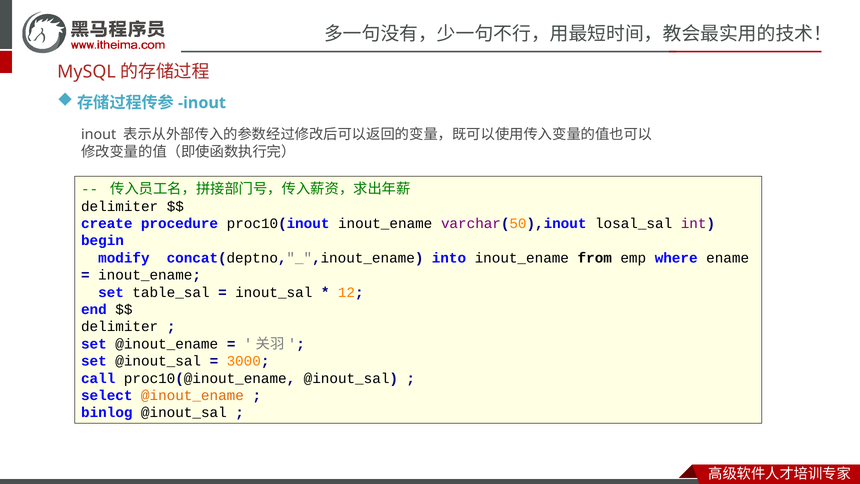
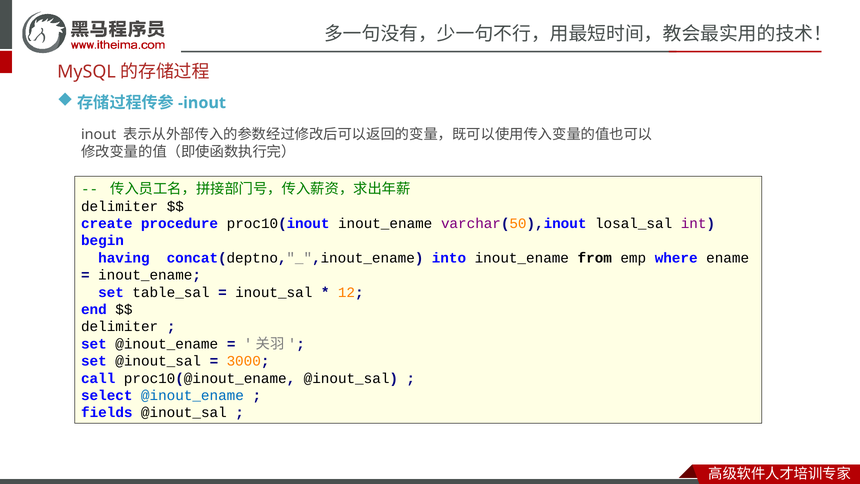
modify: modify -> having
@inout_ename at (192, 395) colour: orange -> blue
binlog: binlog -> fields
